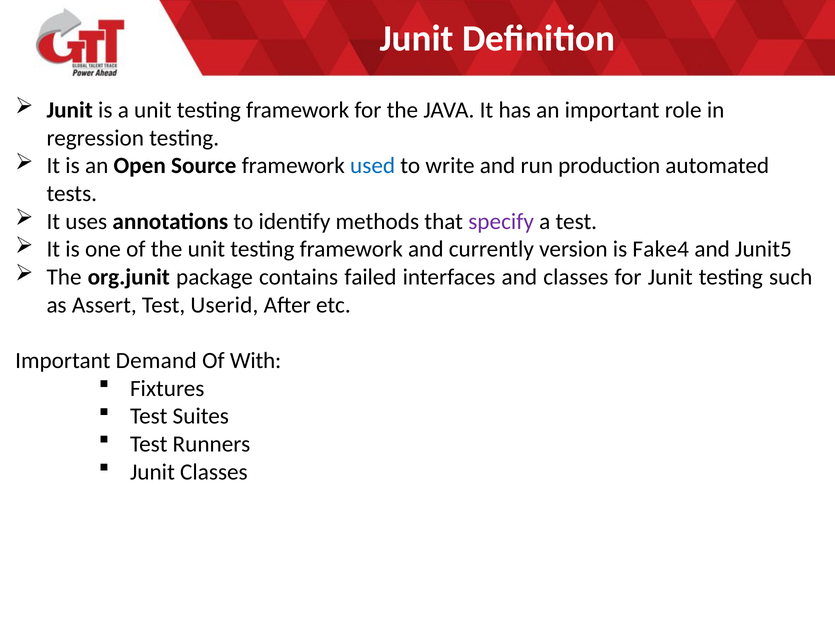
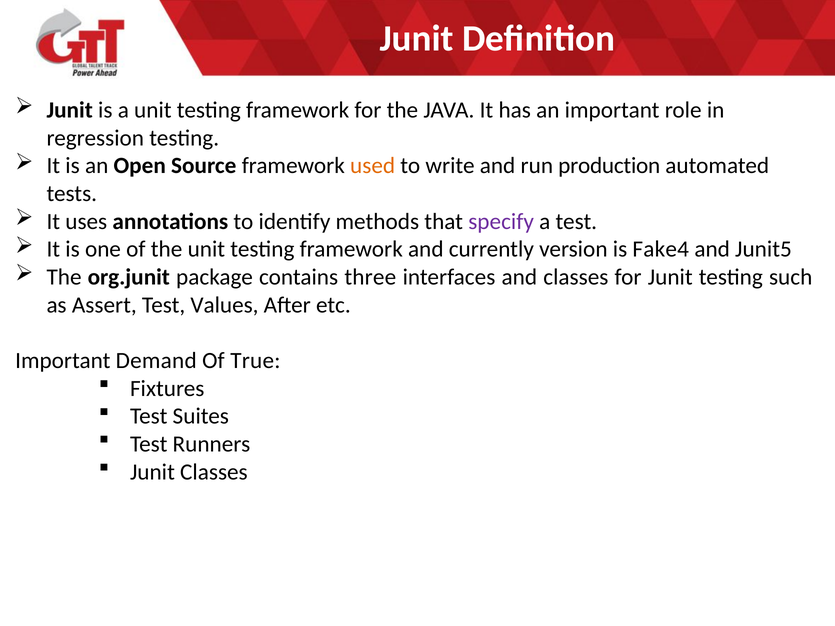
used colour: blue -> orange
failed: failed -> three
Userid: Userid -> Values
With: With -> True
